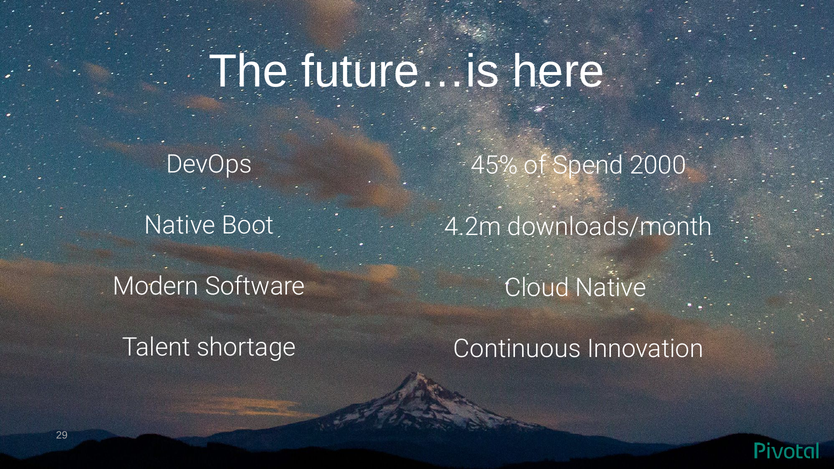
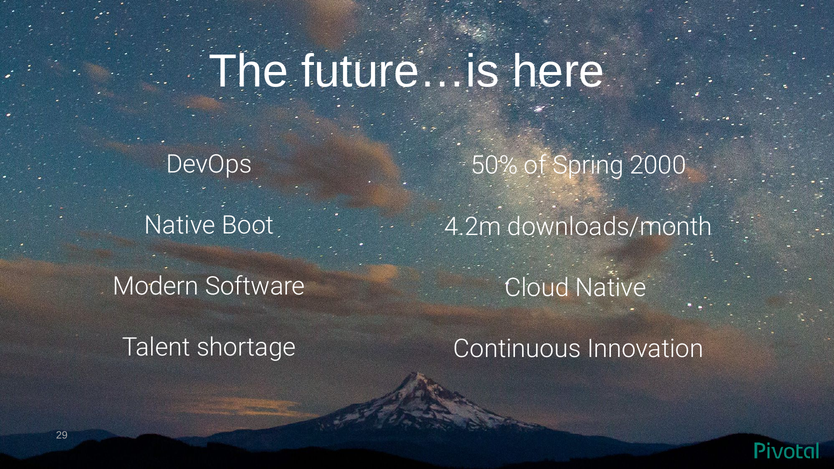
45%: 45% -> 50%
Spend: Spend -> Spring
